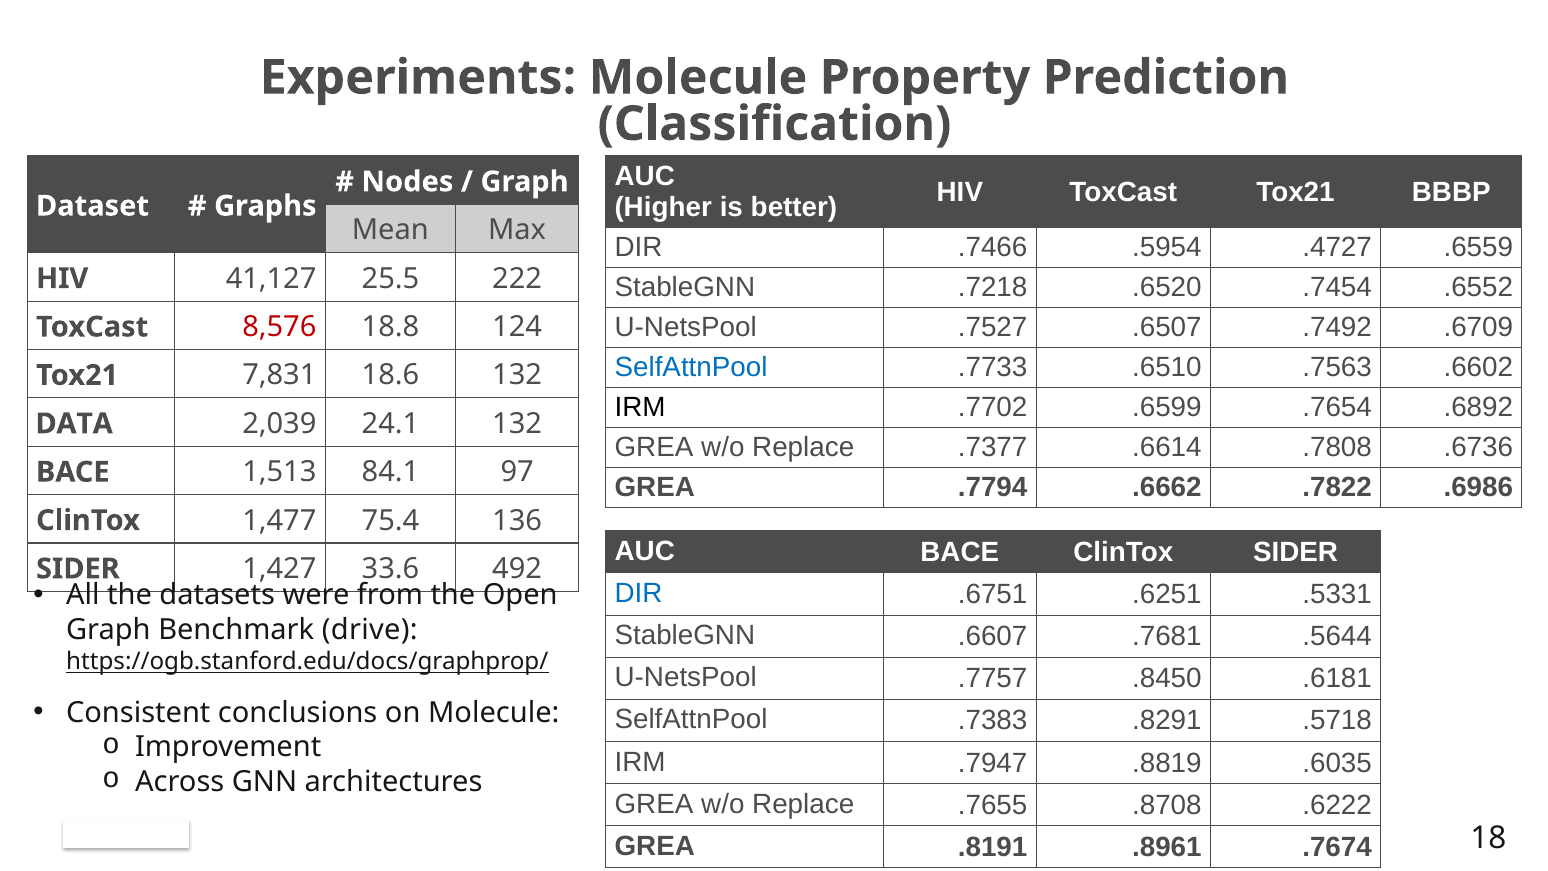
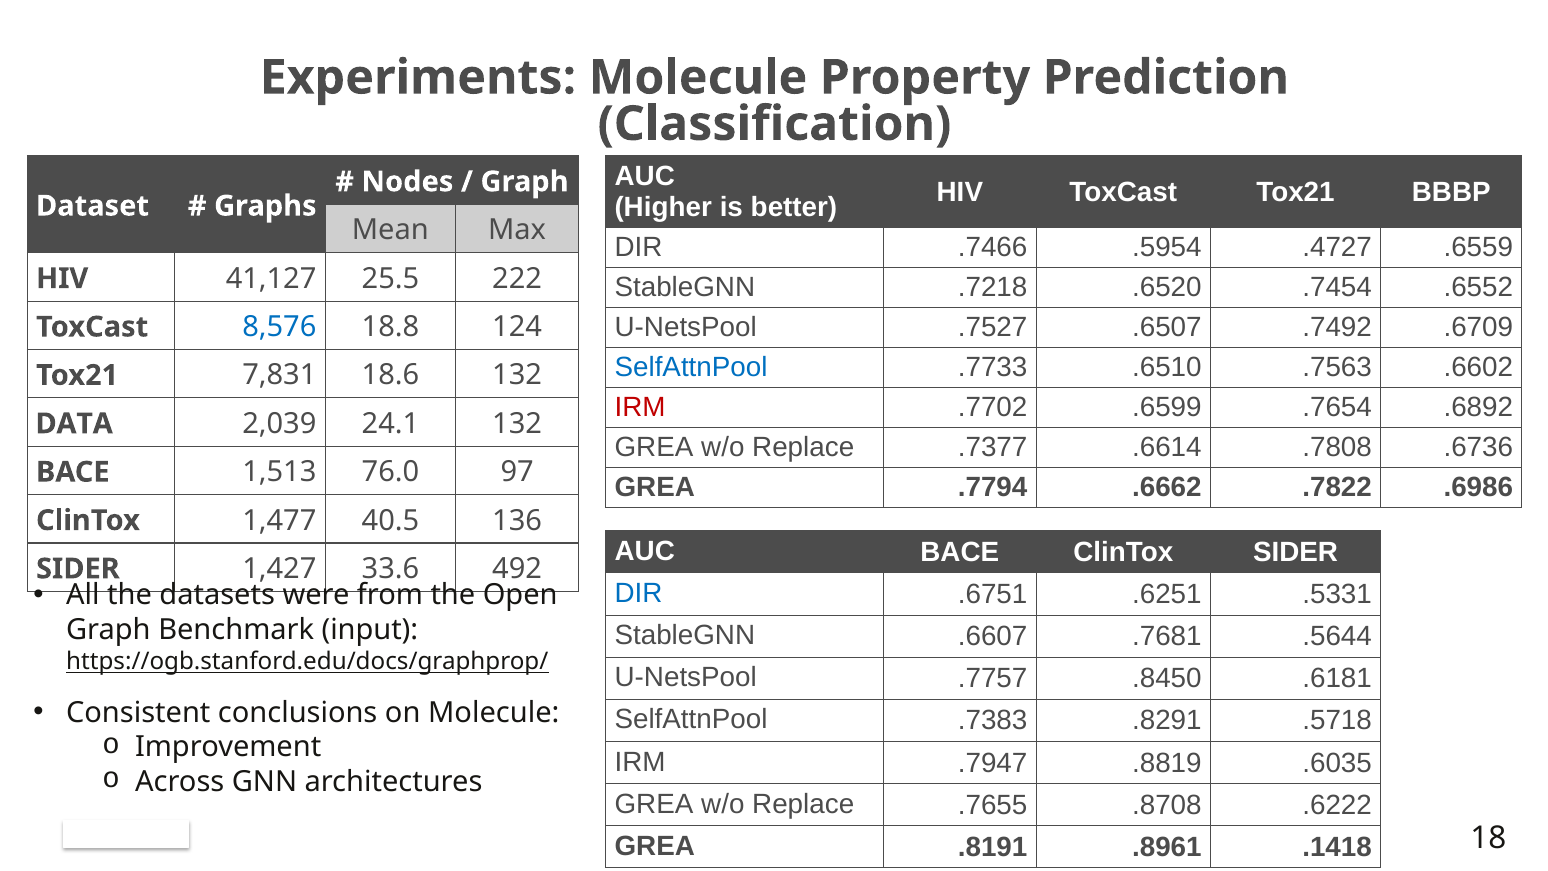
8,576 colour: red -> blue
IRM at (640, 407) colour: black -> red
84.1: 84.1 -> 76.0
75.4: 75.4 -> 40.5
drive: drive -> input
.7674: .7674 -> .1418
